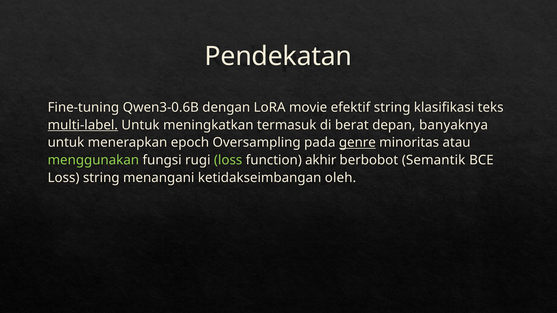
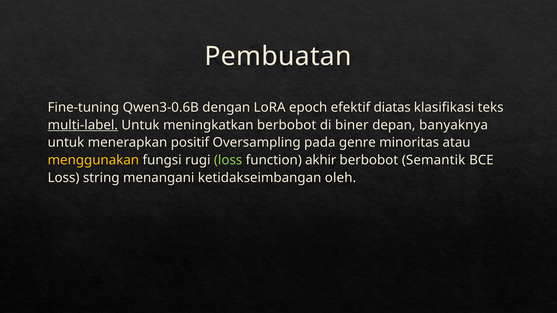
Pendekatan: Pendekatan -> Pembuatan
movie: movie -> epoch
efektif string: string -> diatas
meningkatkan termasuk: termasuk -> berbobot
berat: berat -> biner
epoch: epoch -> positif
genre underline: present -> none
menggunakan colour: light green -> yellow
